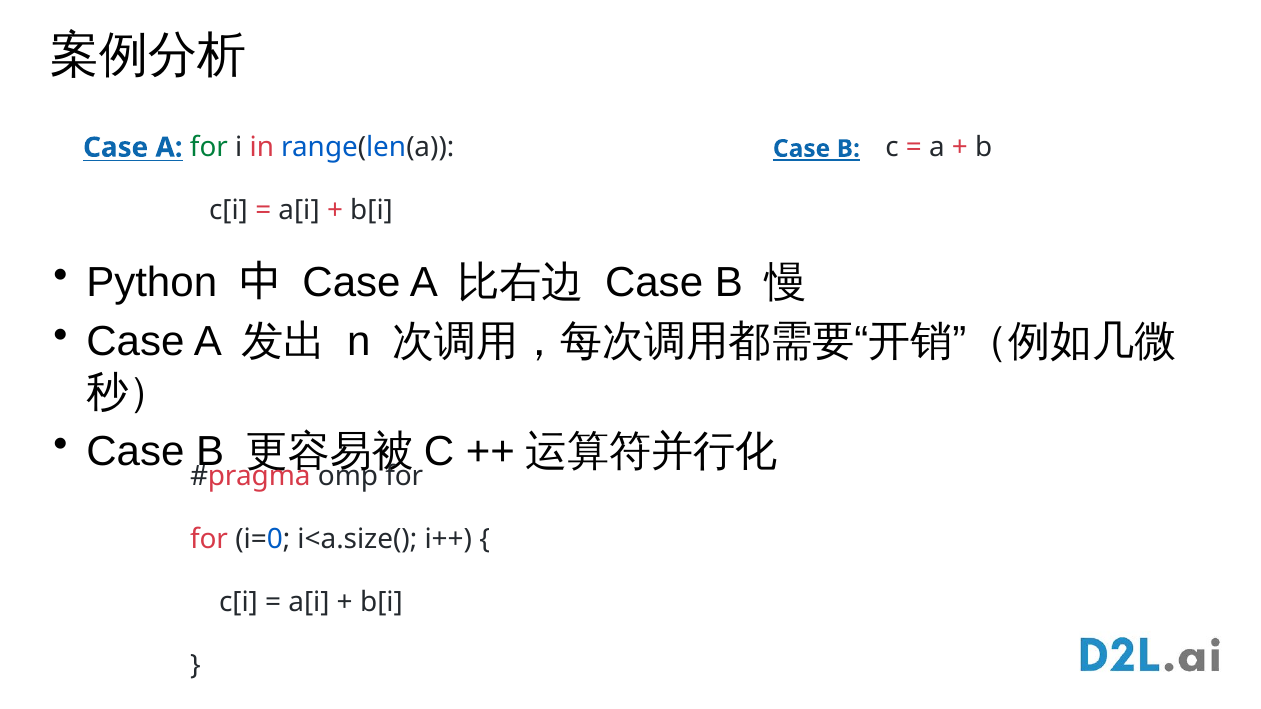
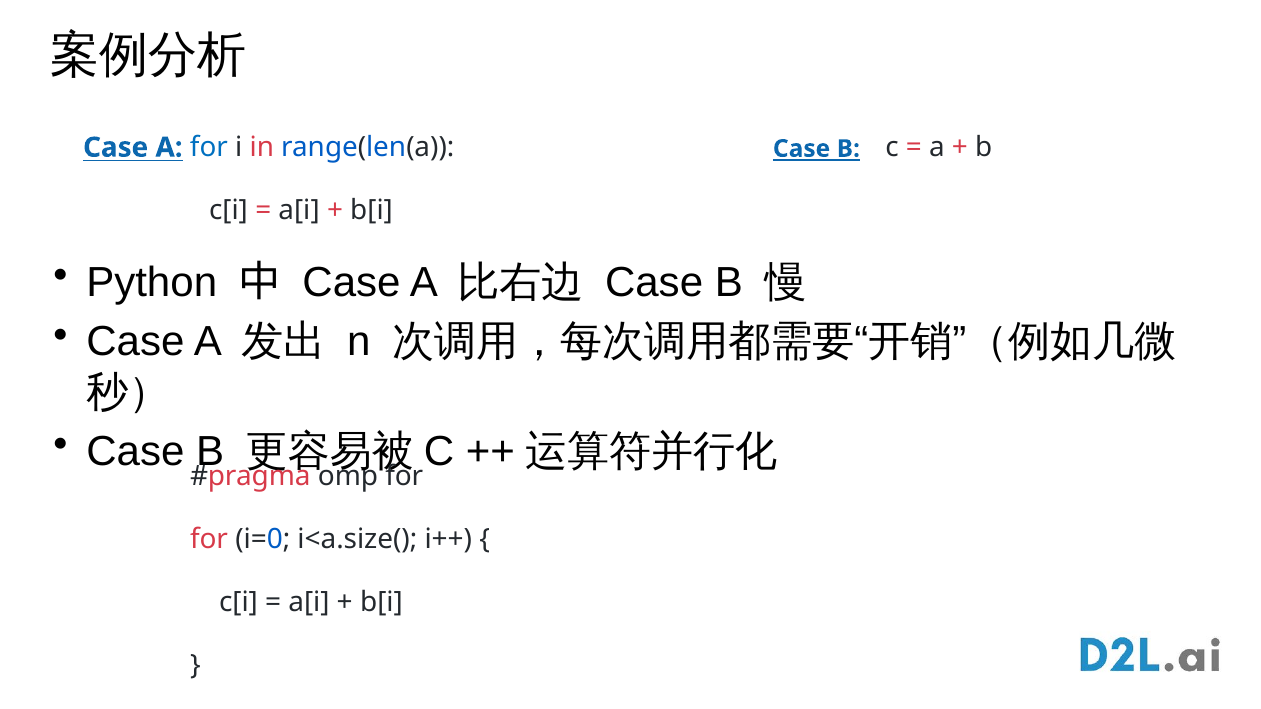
for at (209, 148) colour: green -> blue
